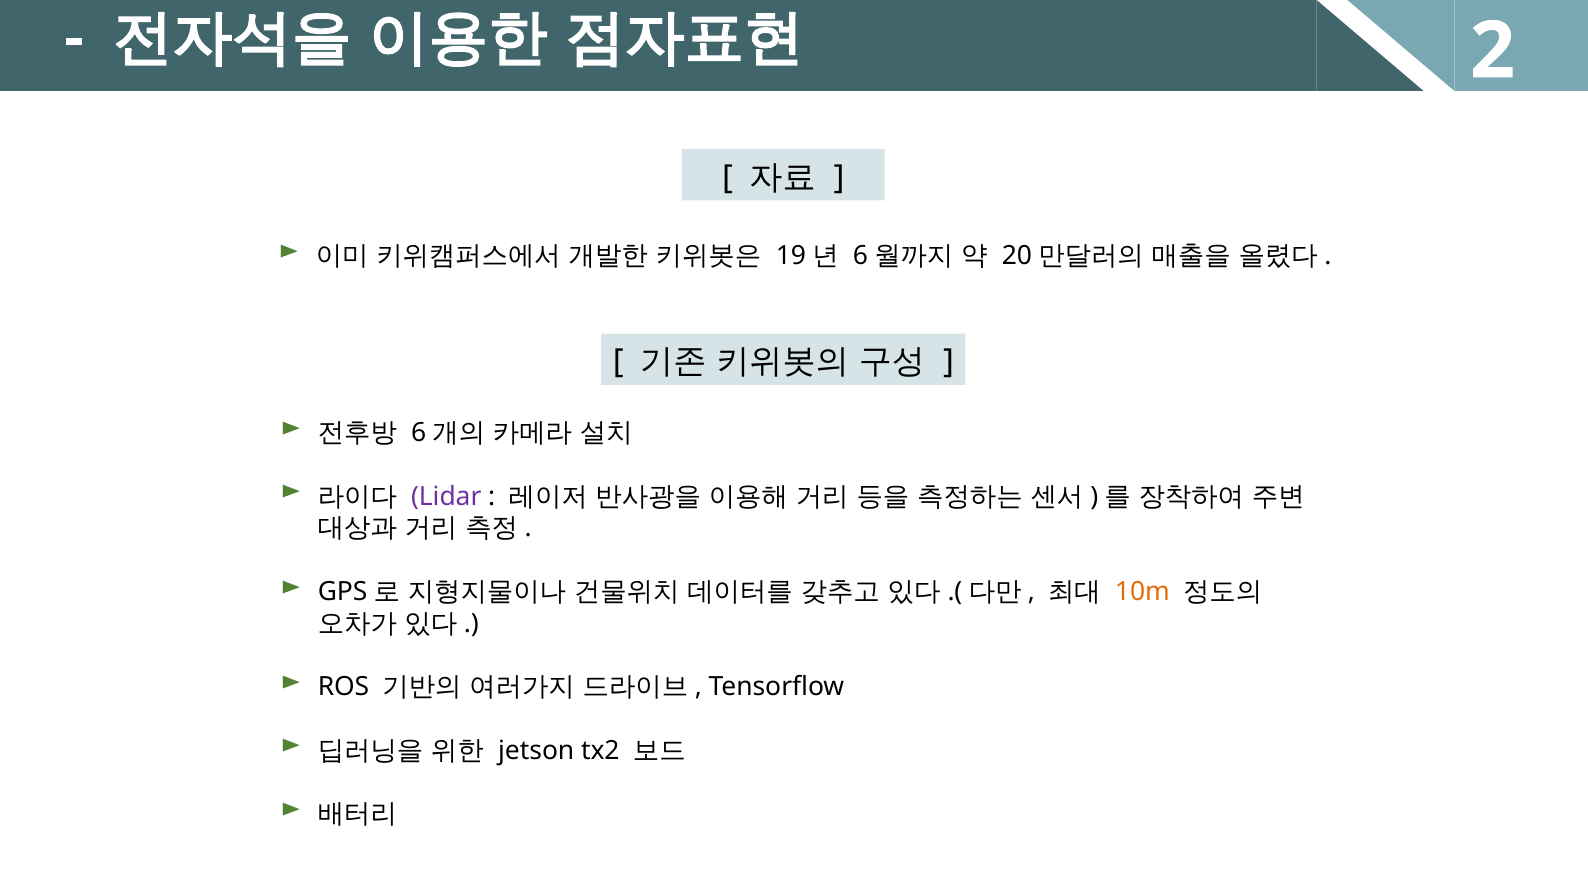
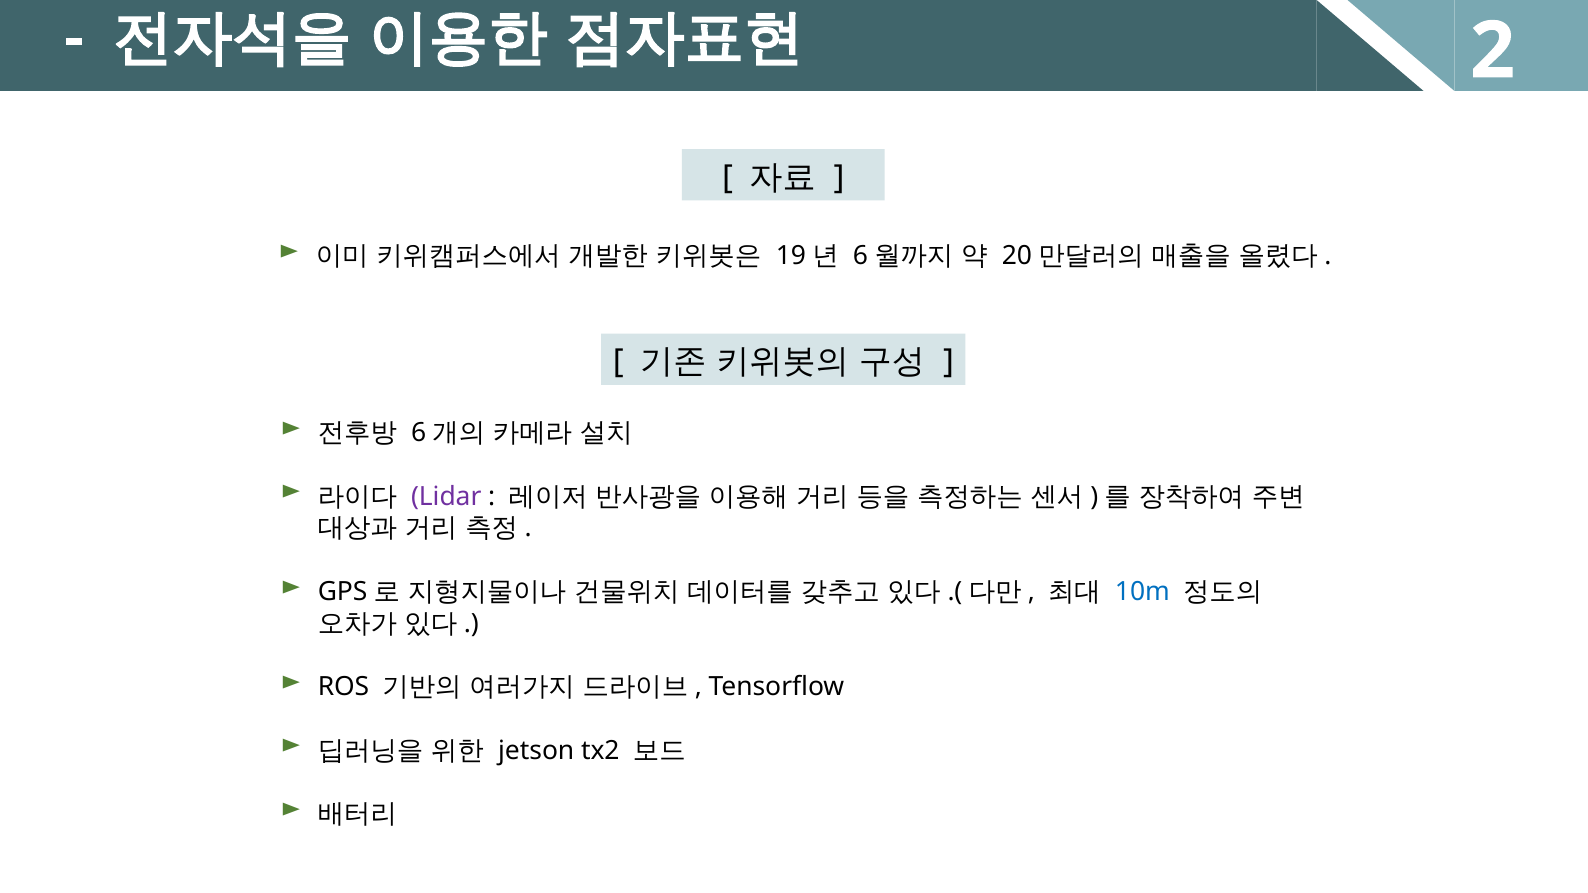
10m colour: orange -> blue
